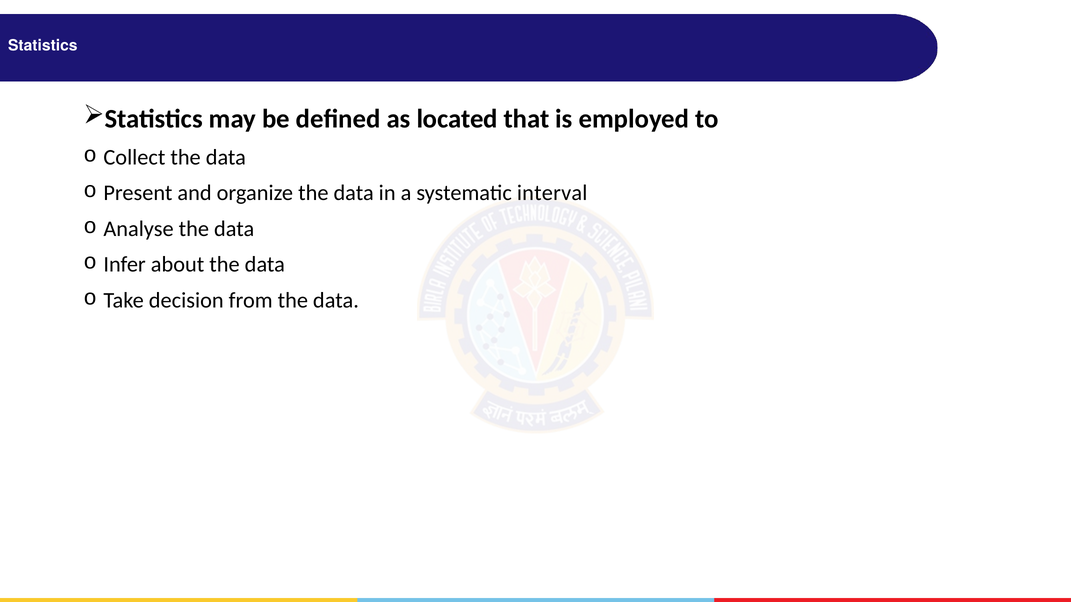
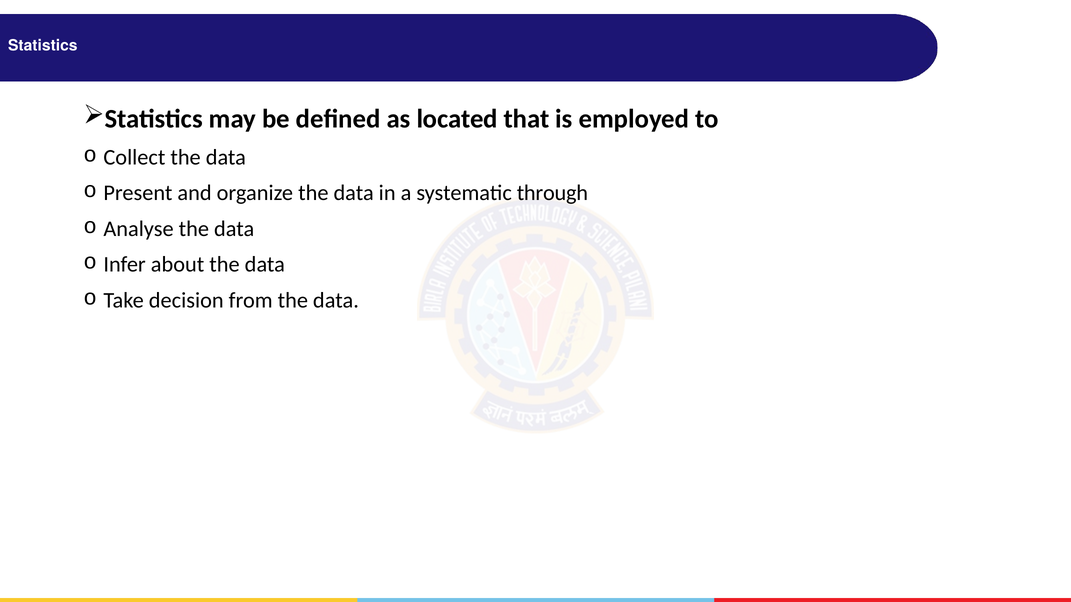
interval: interval -> through
